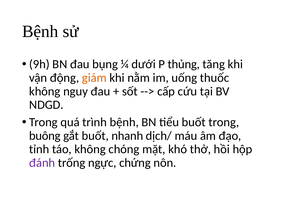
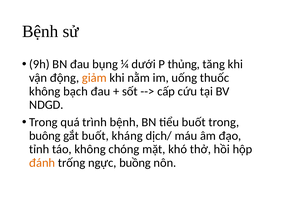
nguy: nguy -> bạch
nhanh: nhanh -> kháng
đánh colour: purple -> orange
chứng: chứng -> buồng
